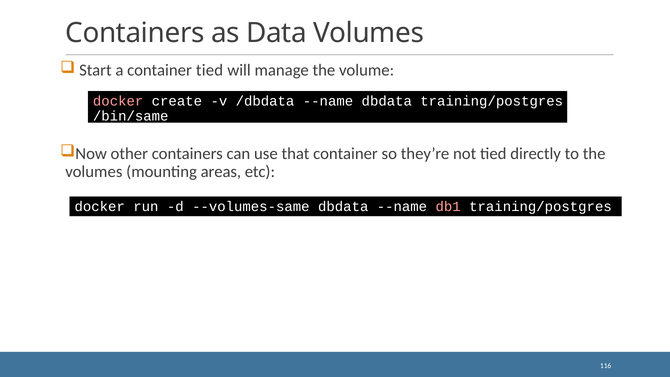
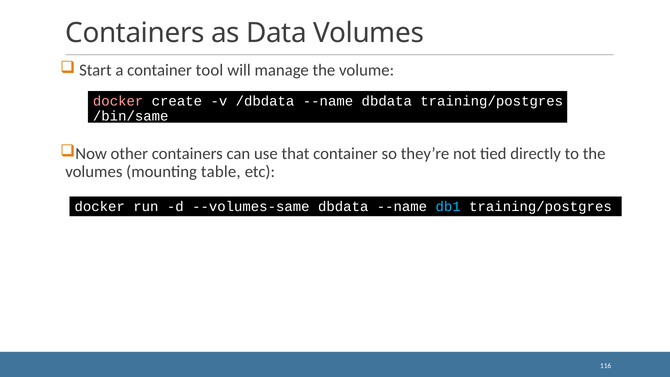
container tied: tied -> tool
areas: areas -> table
db1 colour: pink -> light blue
